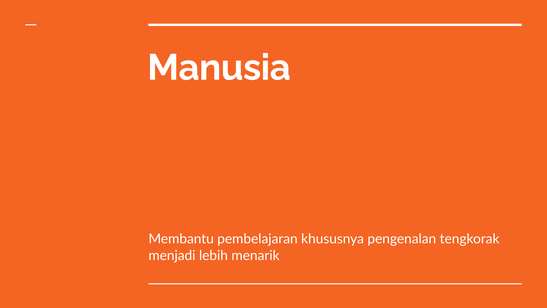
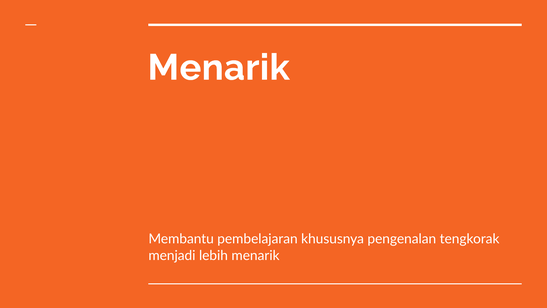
Manusia at (219, 68): Manusia -> Menarik
